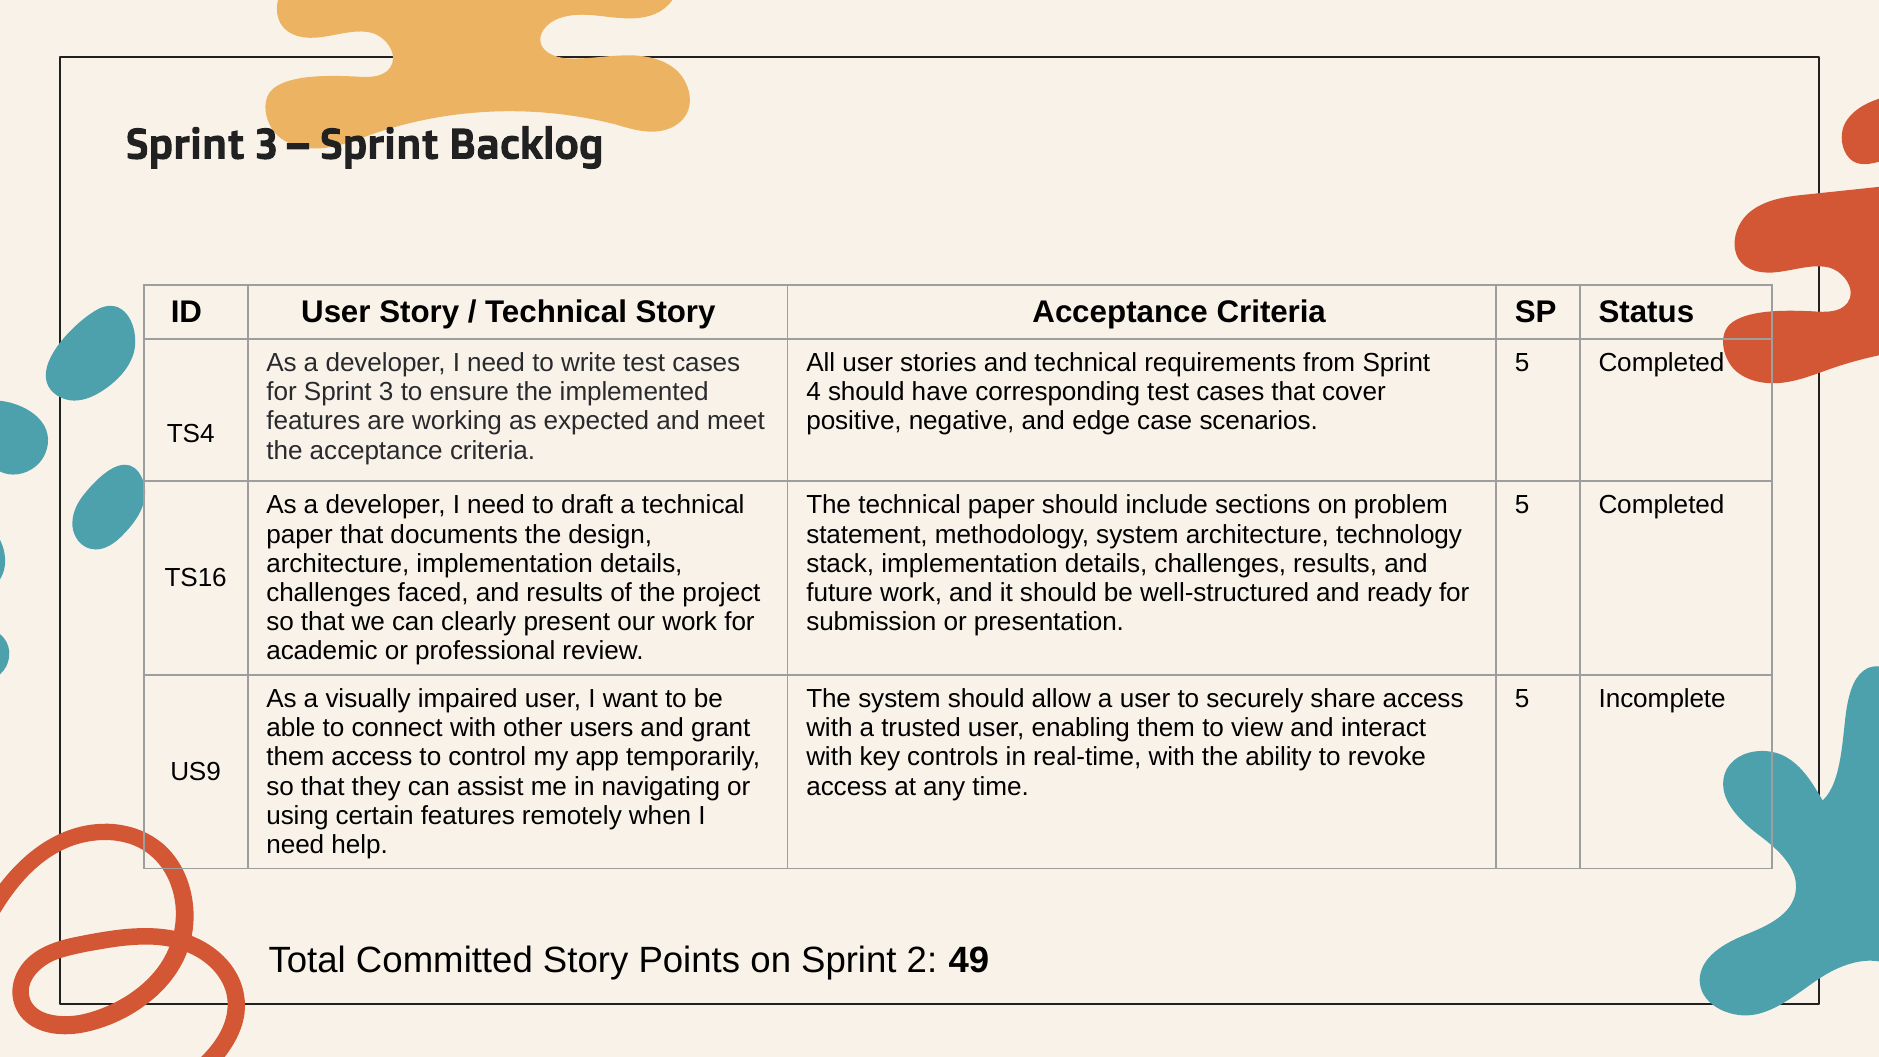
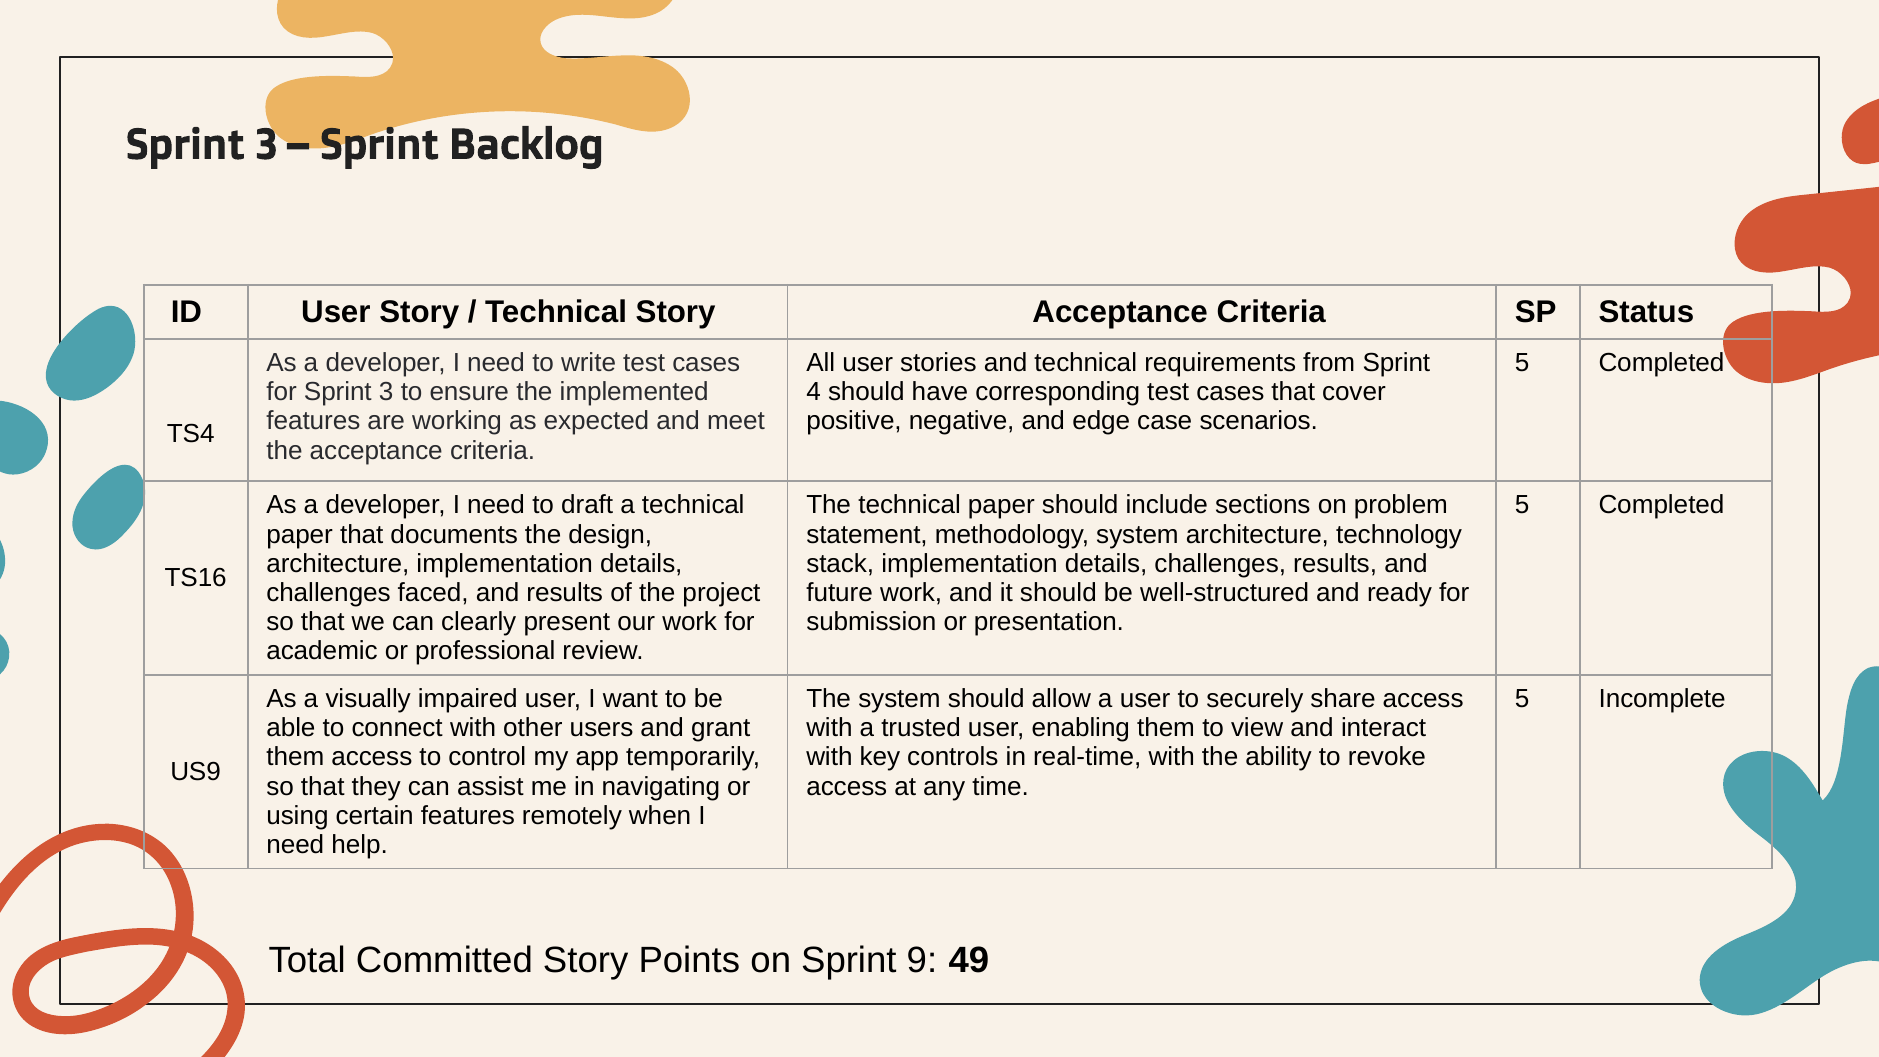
2: 2 -> 9
